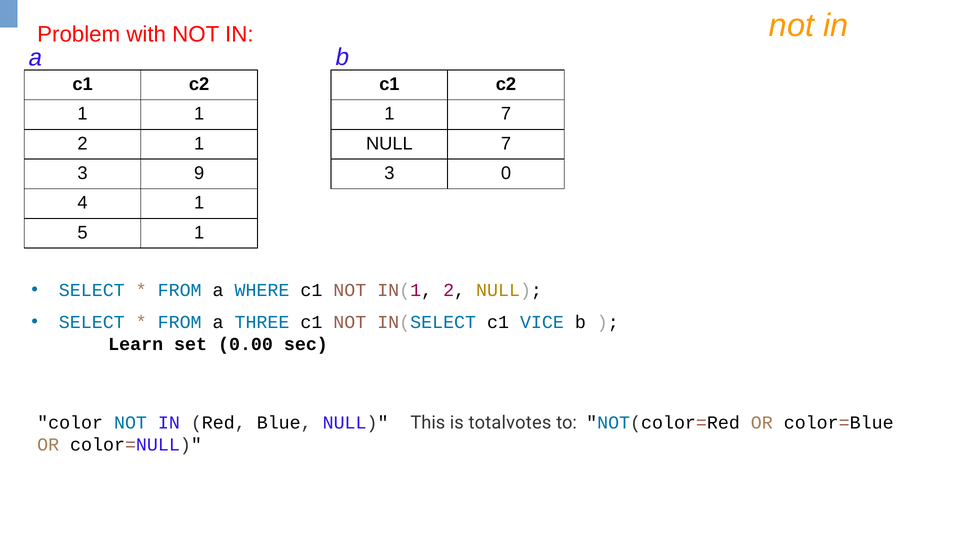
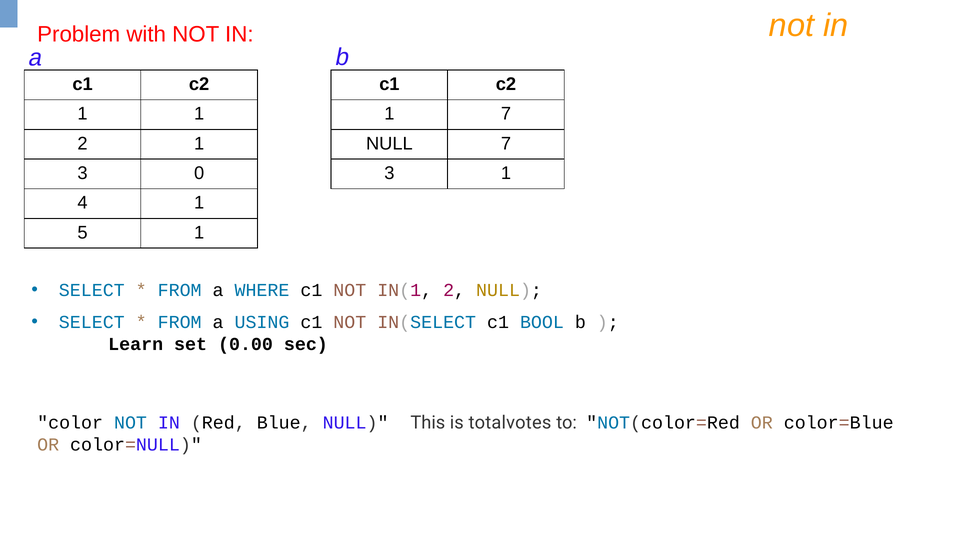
9: 9 -> 0
3 0: 0 -> 1
THREE: THREE -> USING
VICE: VICE -> BOOL
